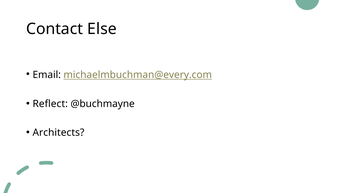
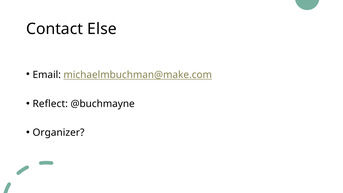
michaelmbuchman@every.com: michaelmbuchman@every.com -> michaelmbuchman@make.com
Architects: Architects -> Organizer
